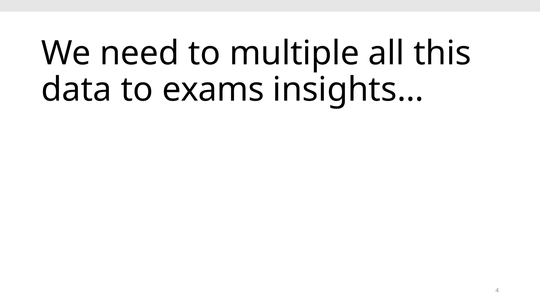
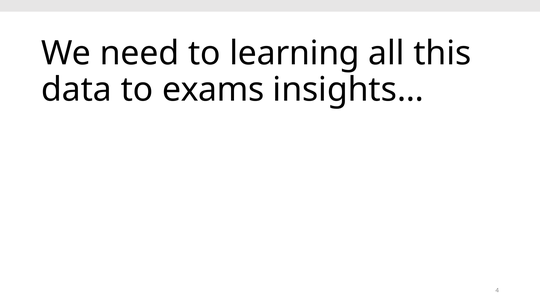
multiple: multiple -> learning
